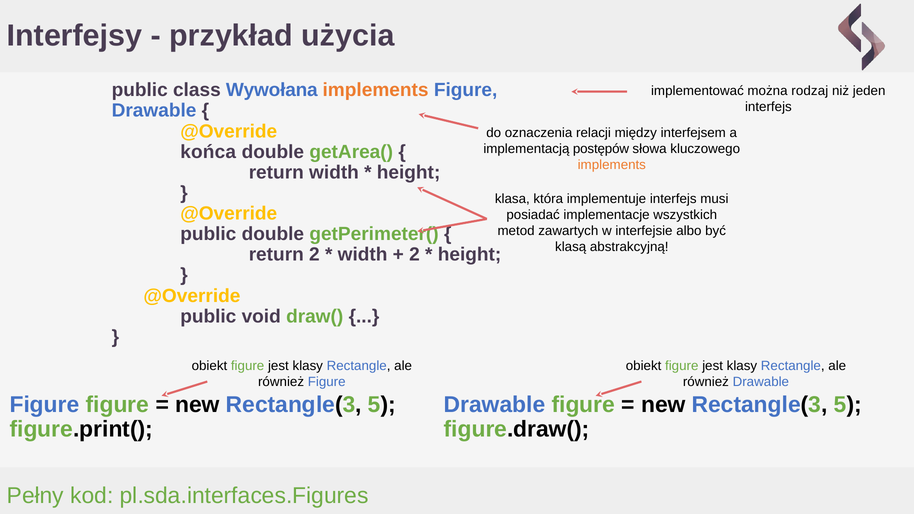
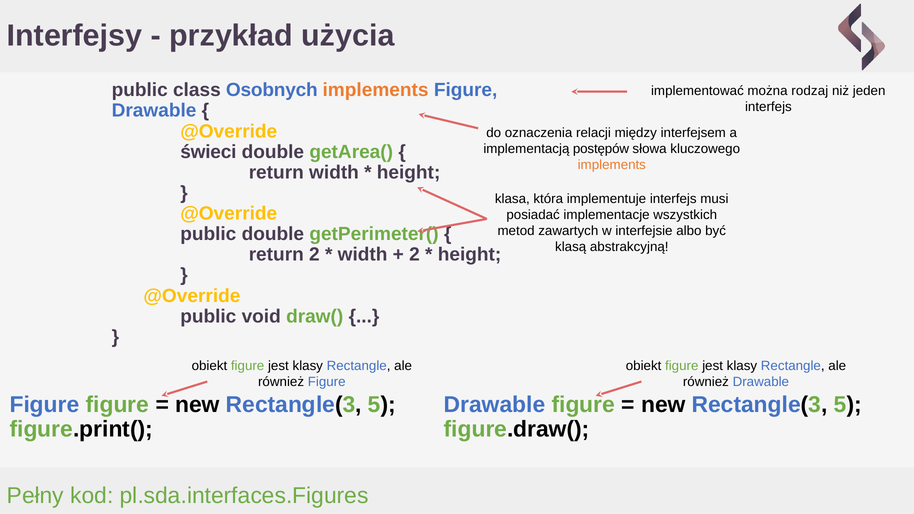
Wywołana: Wywołana -> Osobnych
końca: końca -> świeci
